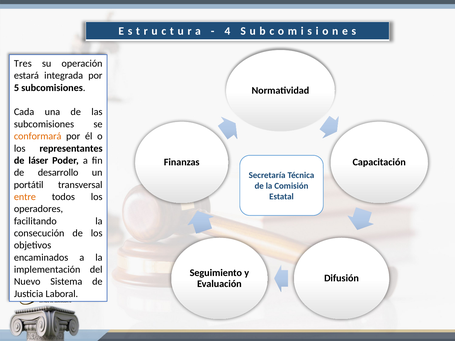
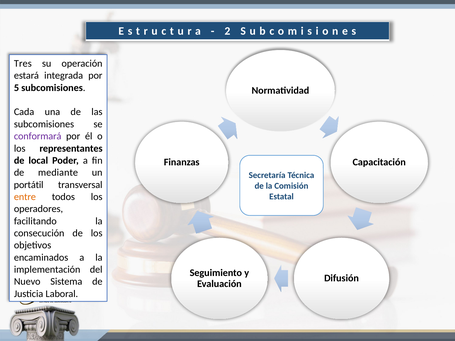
4: 4 -> 2
conformará colour: orange -> purple
láser: láser -> local
desarrollo: desarrollo -> mediante
